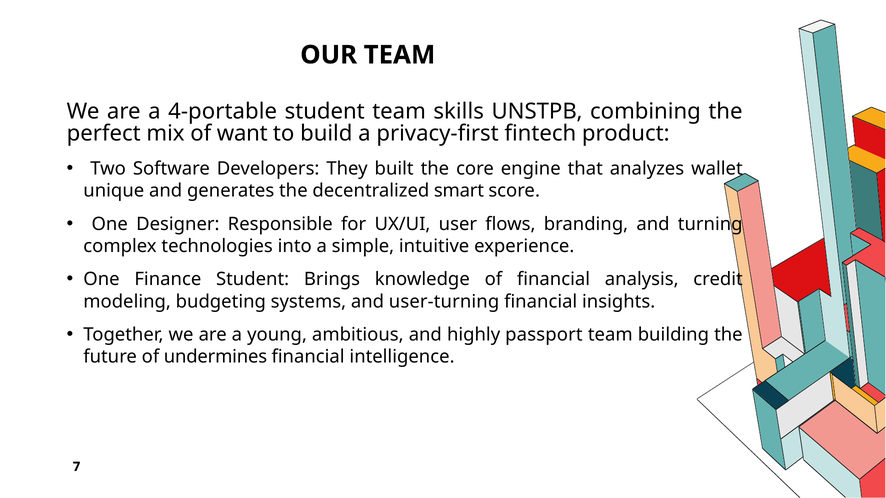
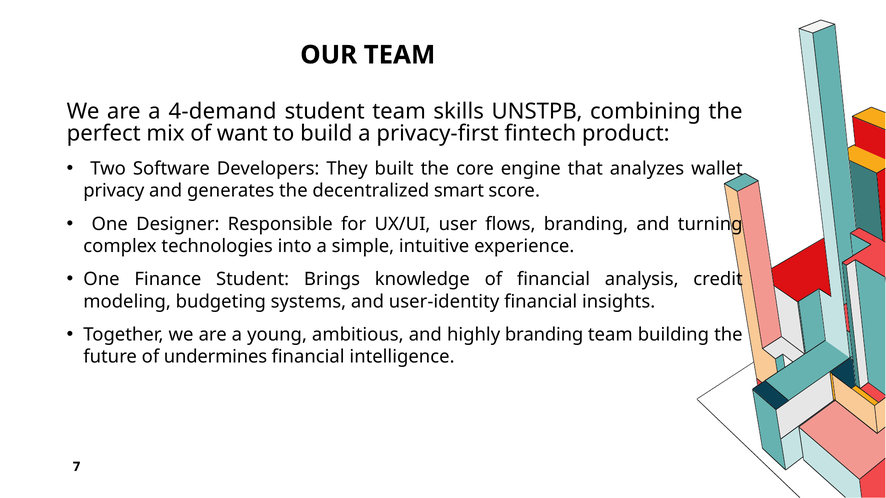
4-portable: 4-portable -> 4-demand
unique: unique -> privacy
user-turning: user-turning -> user-identity
highly passport: passport -> branding
